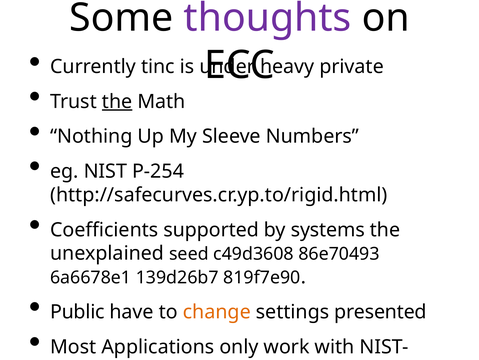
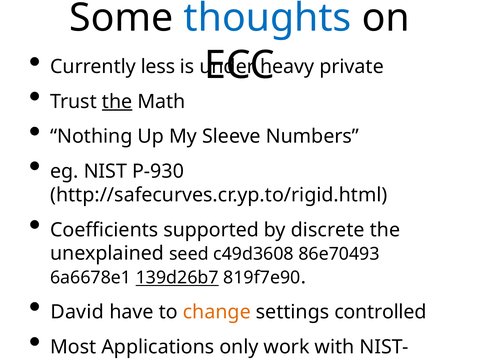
thoughts colour: purple -> blue
tinc: tinc -> less
P-254: P-254 -> P-930
systems: systems -> discrete
139d26b7 underline: none -> present
Public: Public -> David
presented: presented -> controlled
